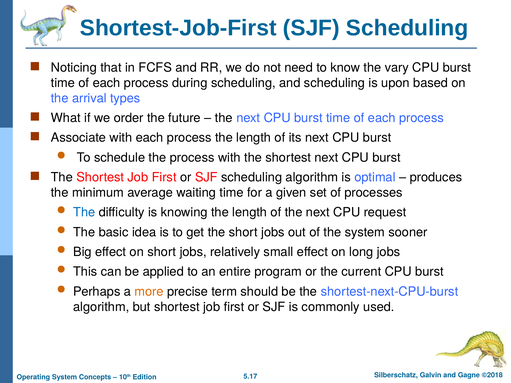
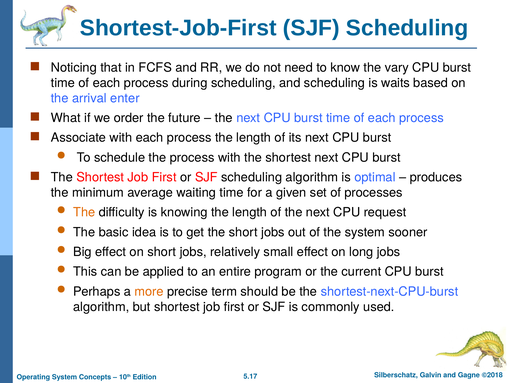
upon: upon -> waits
types: types -> enter
The at (84, 213) colour: blue -> orange
